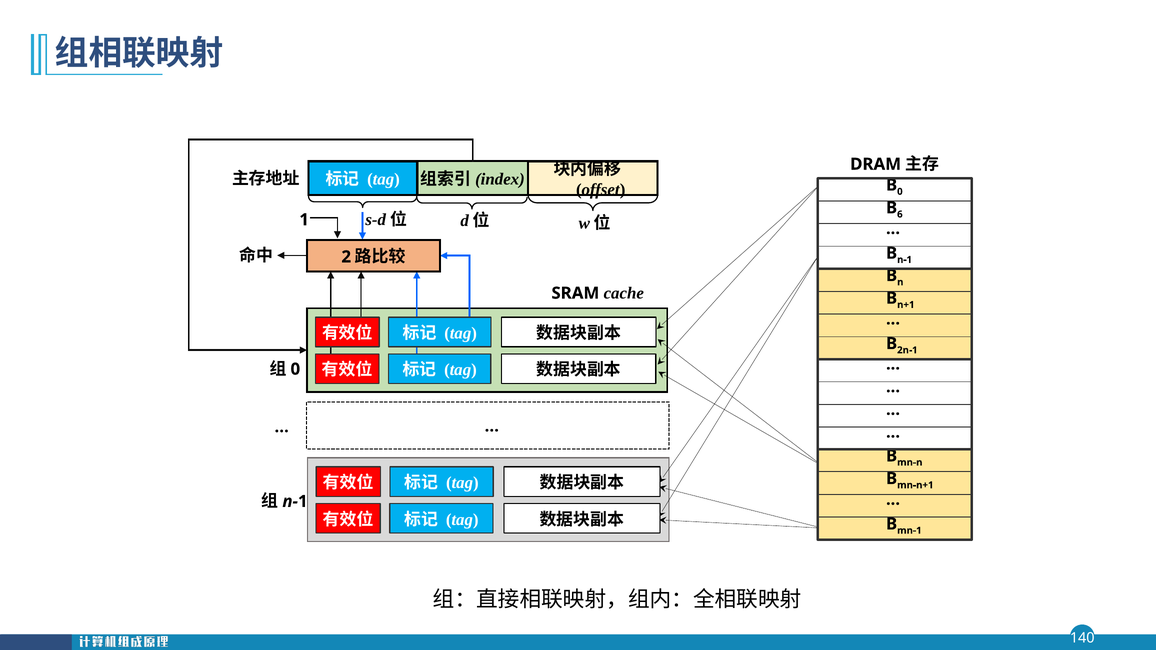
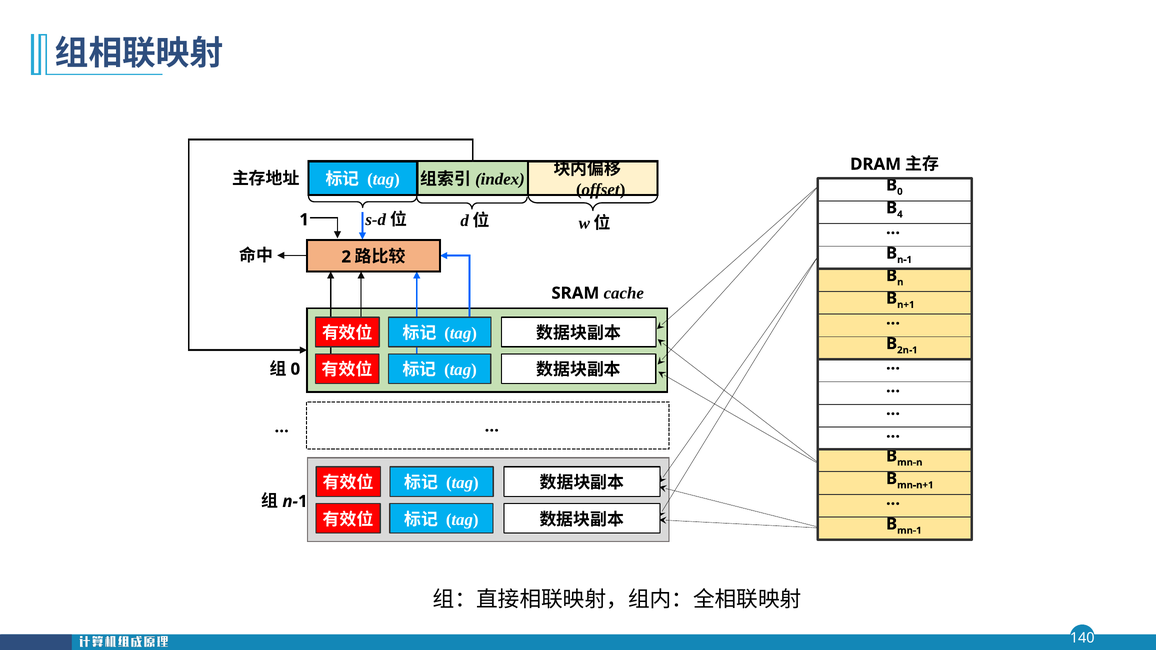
6: 6 -> 4
